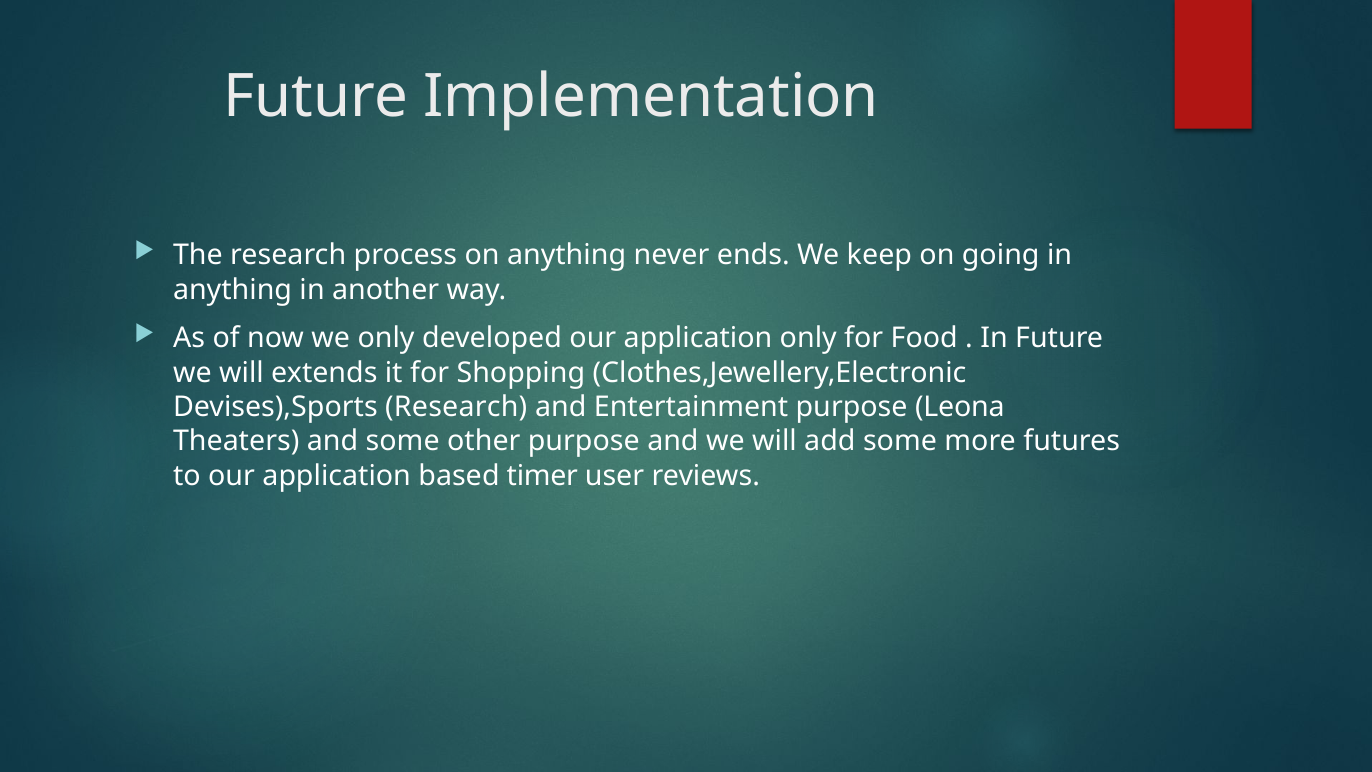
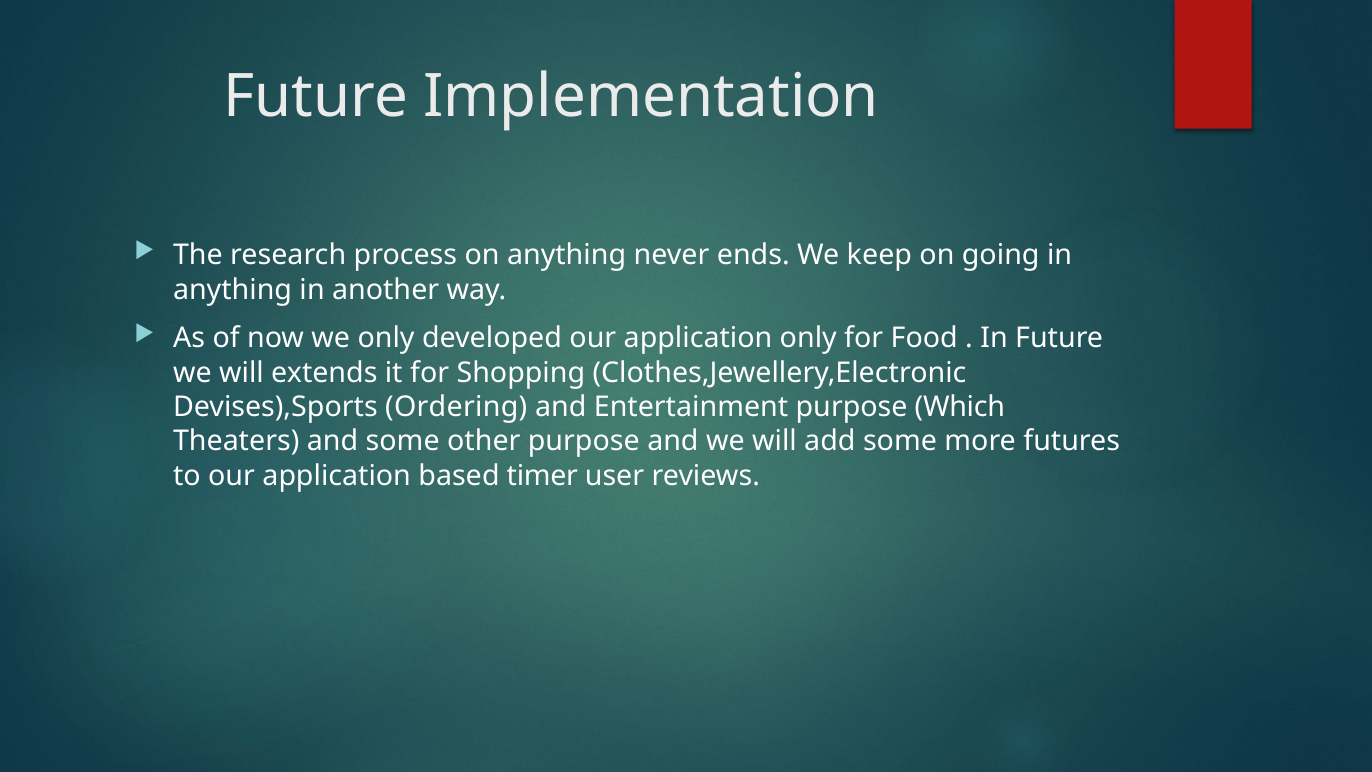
Devises),Sports Research: Research -> Ordering
Leona: Leona -> Which
